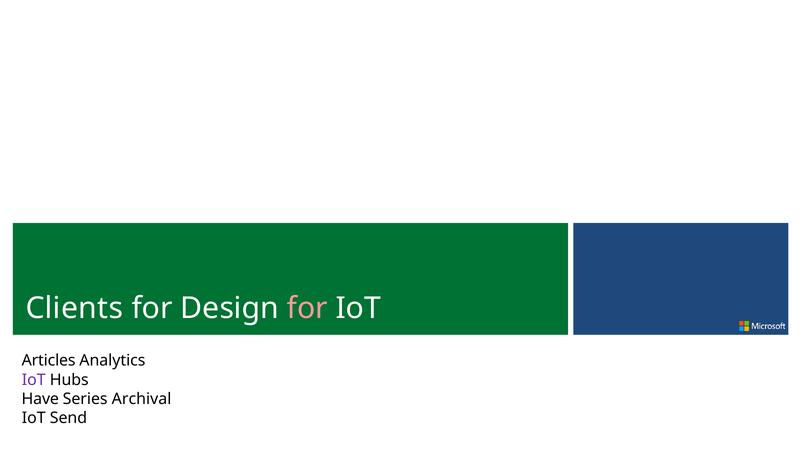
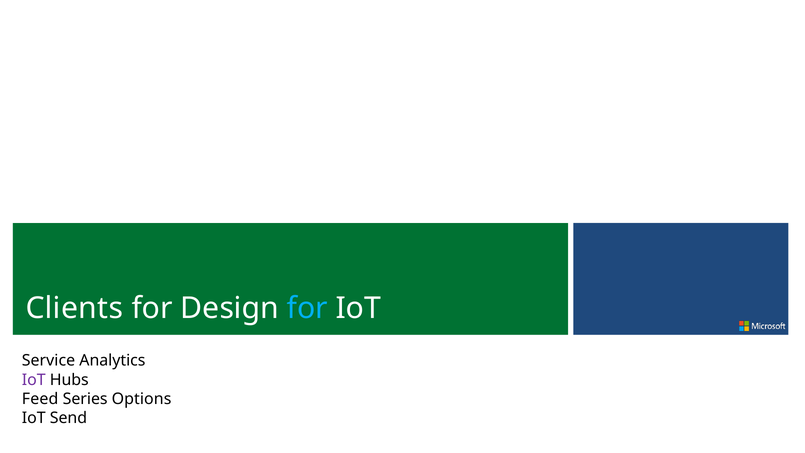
for at (307, 308) colour: pink -> light blue
Articles: Articles -> Service
Have: Have -> Feed
Archival: Archival -> Options
